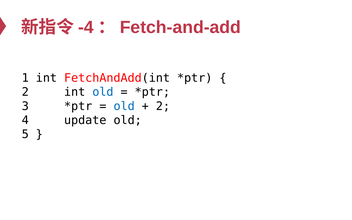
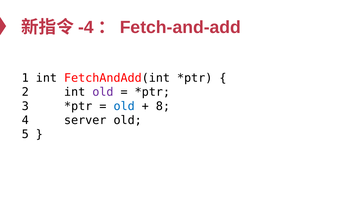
old at (103, 92) colour: blue -> purple
2 at (163, 106): 2 -> 8
update: update -> server
